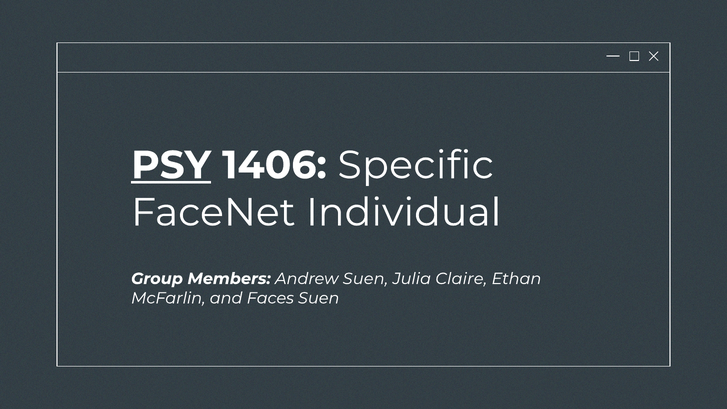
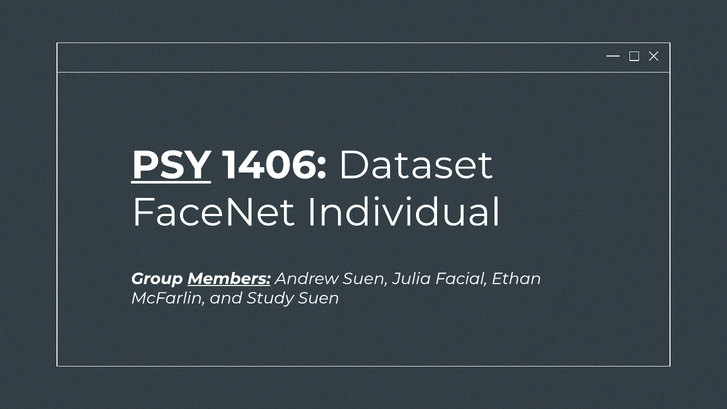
Specific: Specific -> Dataset
Members underline: none -> present
Claire: Claire -> Facial
Faces: Faces -> Study
